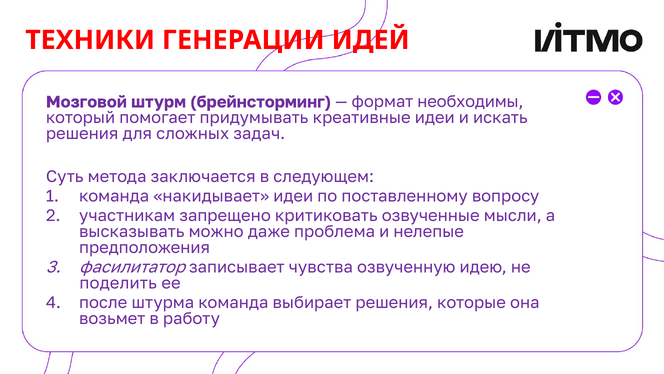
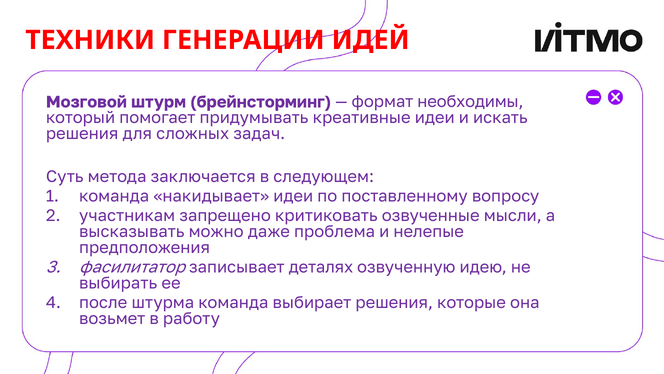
чувства: чувства -> деталях
поделить: поделить -> выбирать
